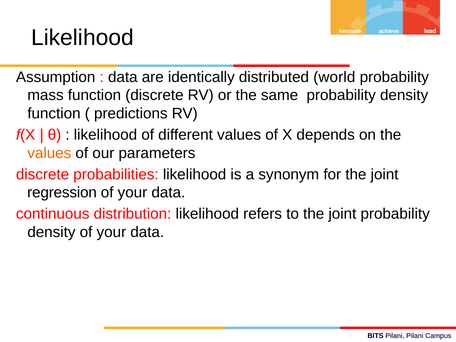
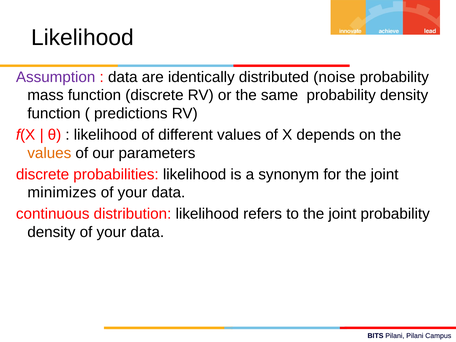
Assumption colour: black -> purple
world: world -> noise
regression: regression -> minimizes
